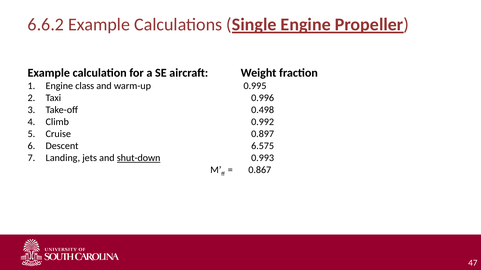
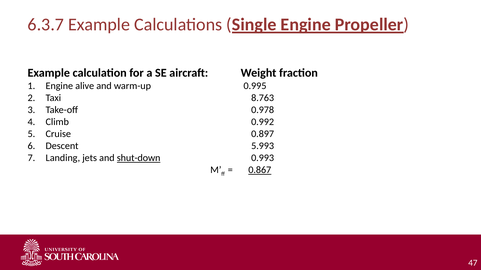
6.6.2: 6.6.2 -> 6.3.7
class: class -> alive
0.996: 0.996 -> 8.763
0.498: 0.498 -> 0.978
6.575: 6.575 -> 5.993
0.867 underline: none -> present
